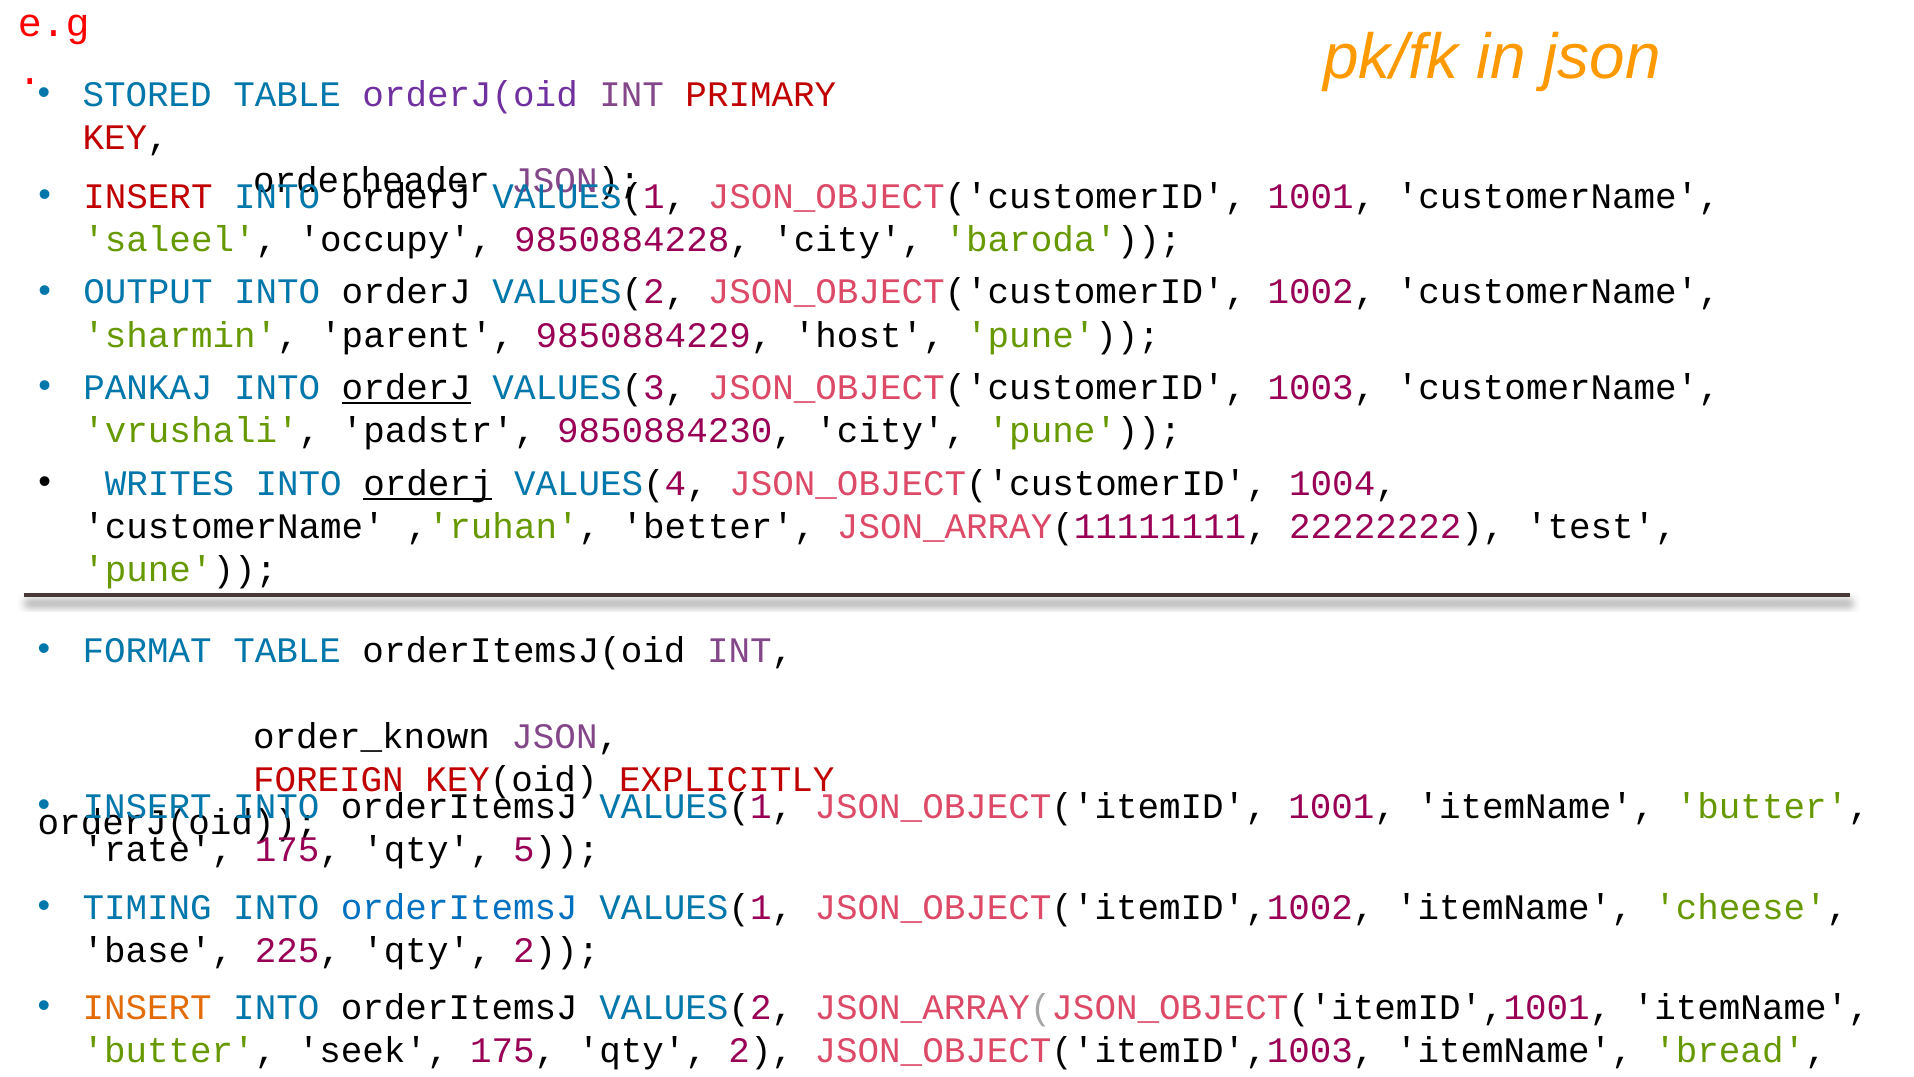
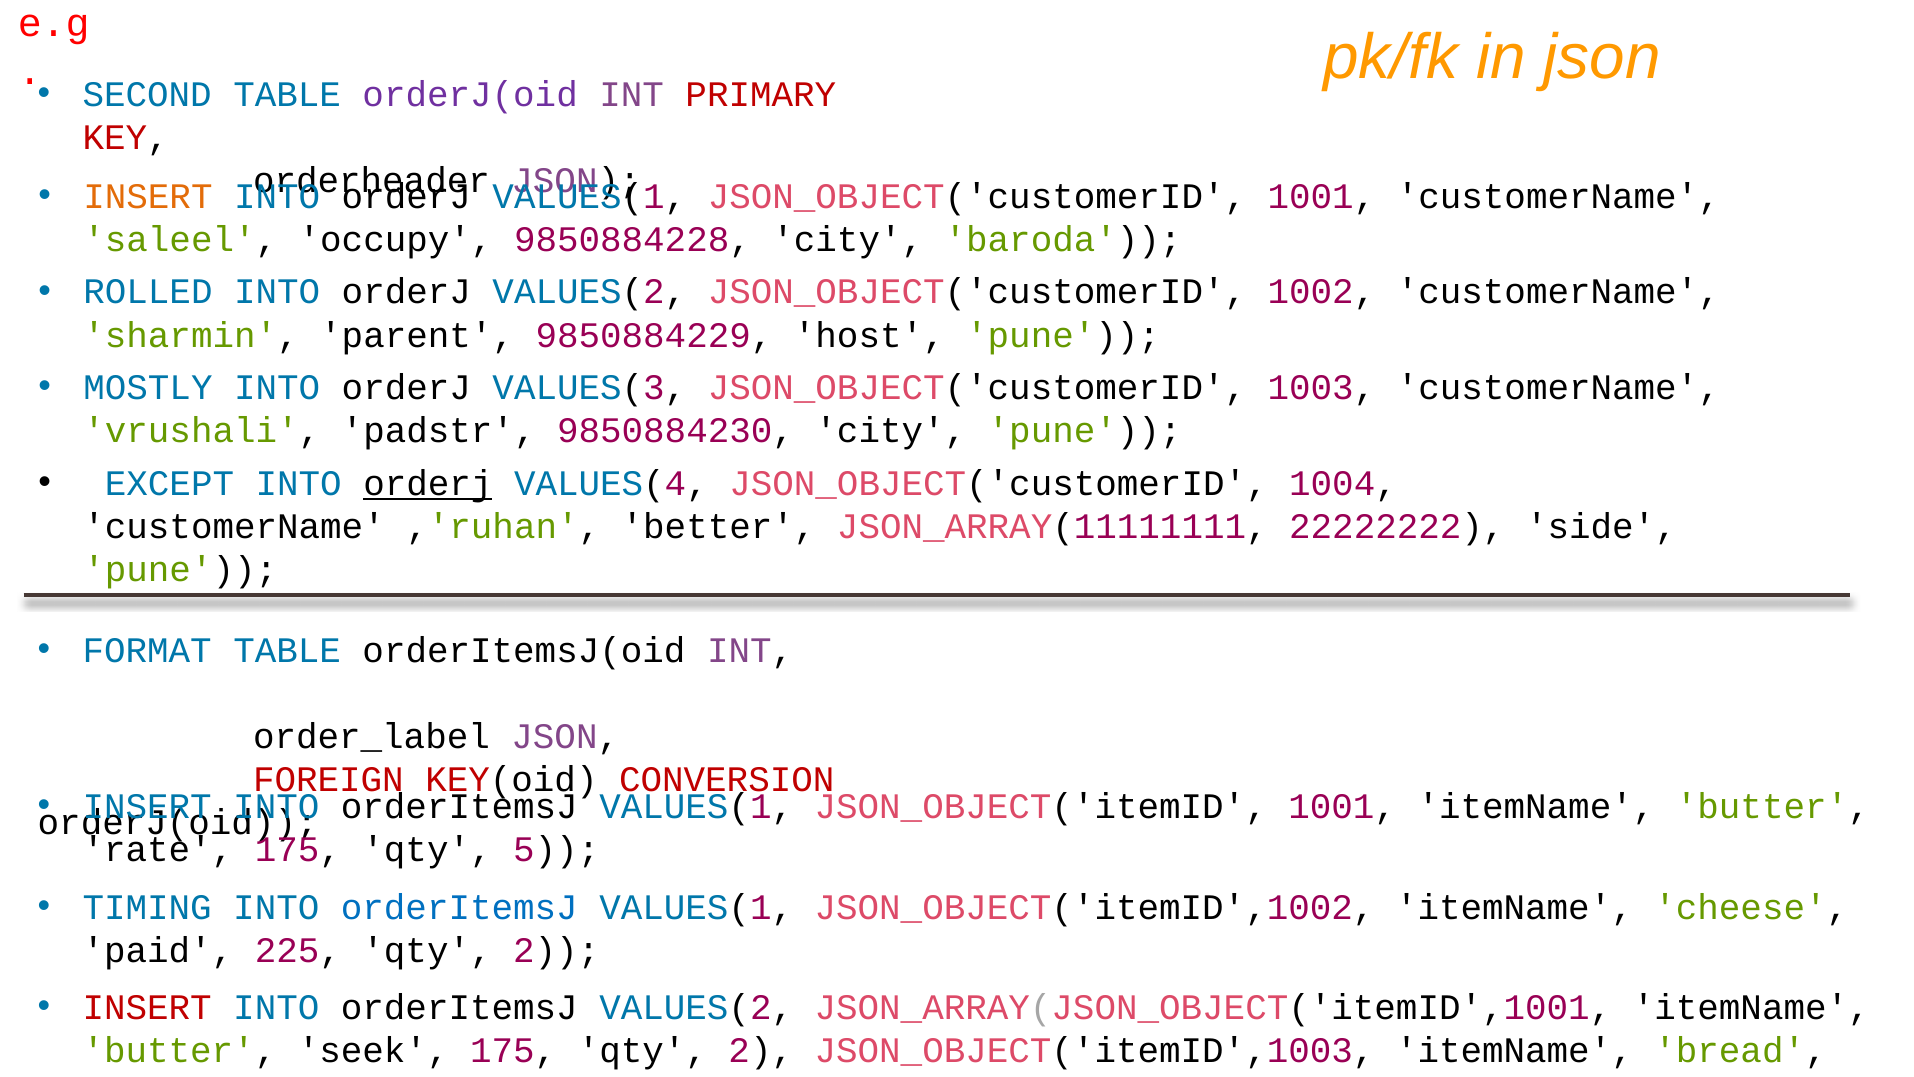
STORED: STORED -> SECOND
INSERT at (148, 196) colour: red -> orange
OUTPUT: OUTPUT -> ROLLED
PANKAJ: PANKAJ -> MOSTLY
orderJ at (406, 388) underline: present -> none
WRITES: WRITES -> EXCEPT
test: test -> side
order_known: order_known -> order_label
EXPLICITLY: EXPLICITLY -> CONVERSION
base: base -> paid
INSERT at (147, 1008) colour: orange -> red
